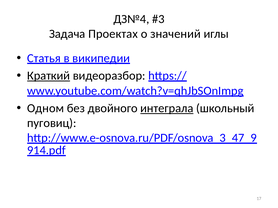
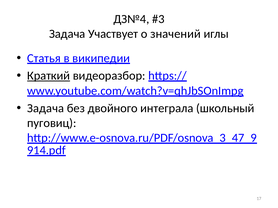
Проектах: Проектах -> Участвует
Одном at (46, 109): Одном -> Задача
интеграла underline: present -> none
